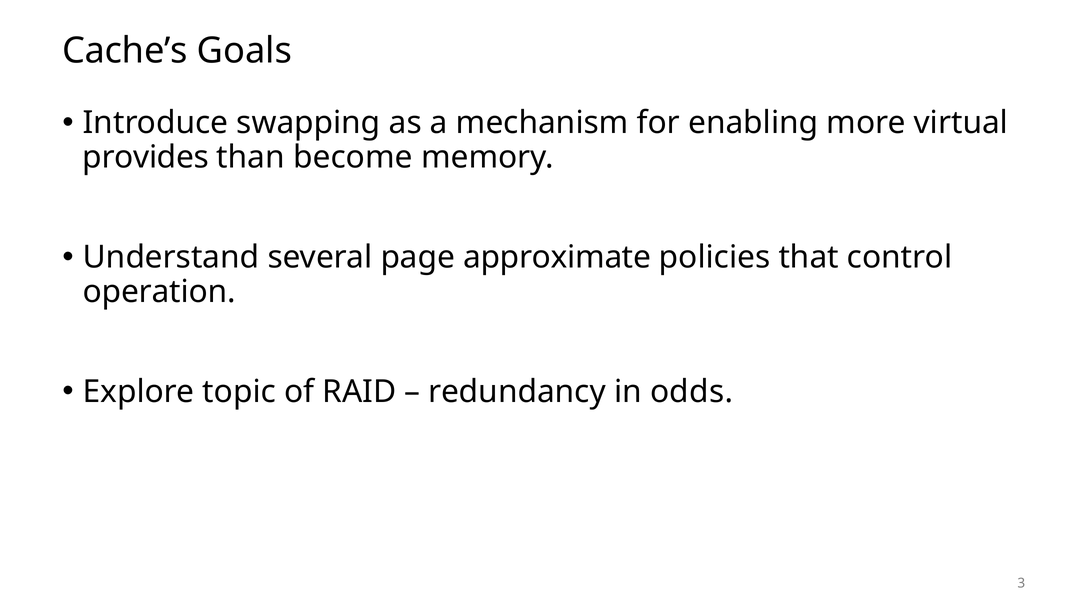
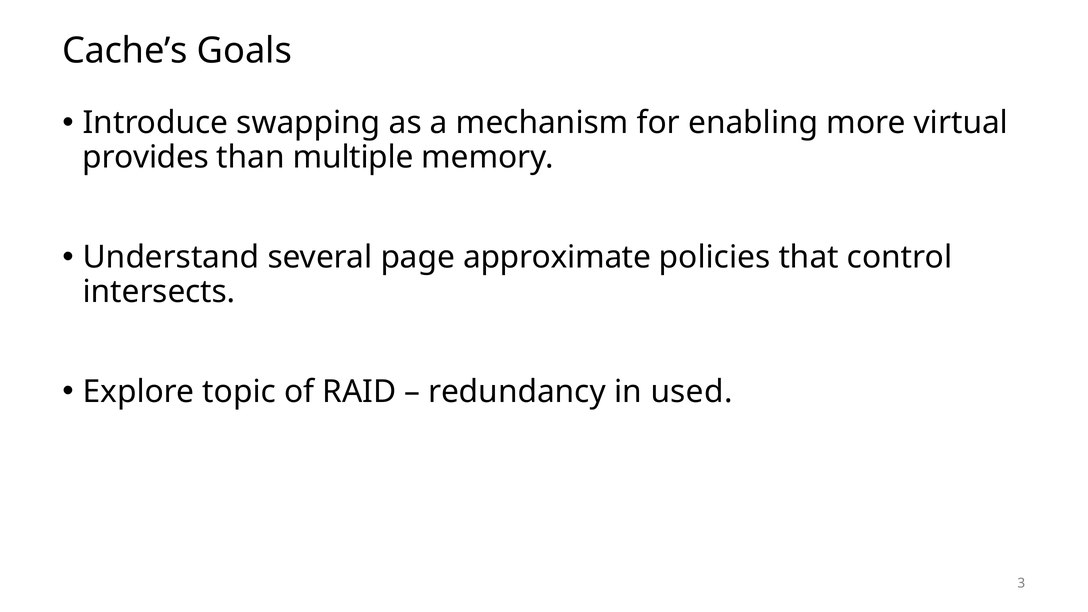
become: become -> multiple
operation: operation -> intersects
odds: odds -> used
